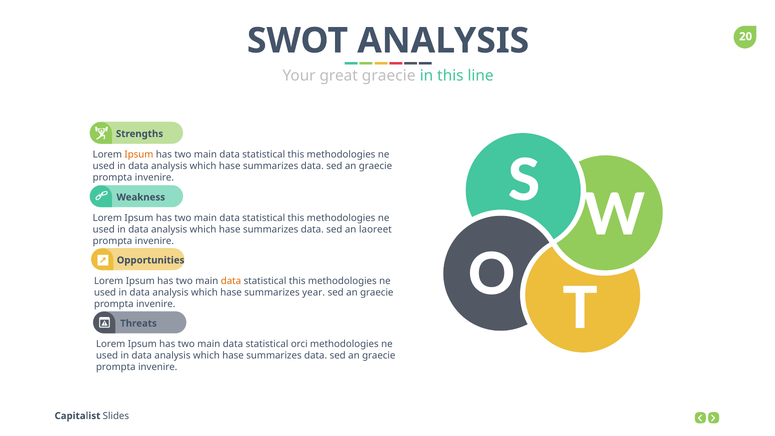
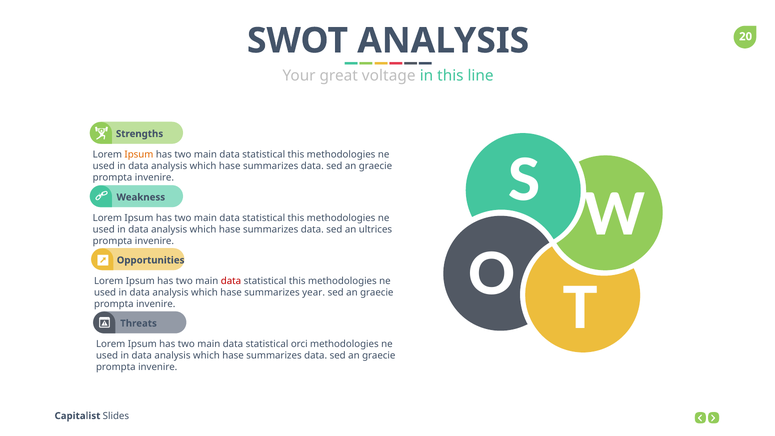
great graecie: graecie -> voltage
laoreet: laoreet -> ultrices
data at (231, 281) colour: orange -> red
